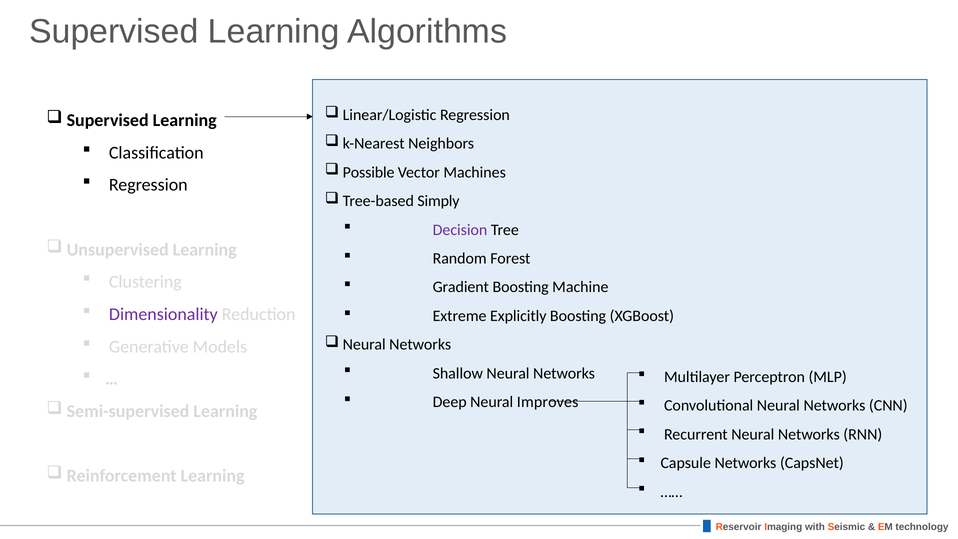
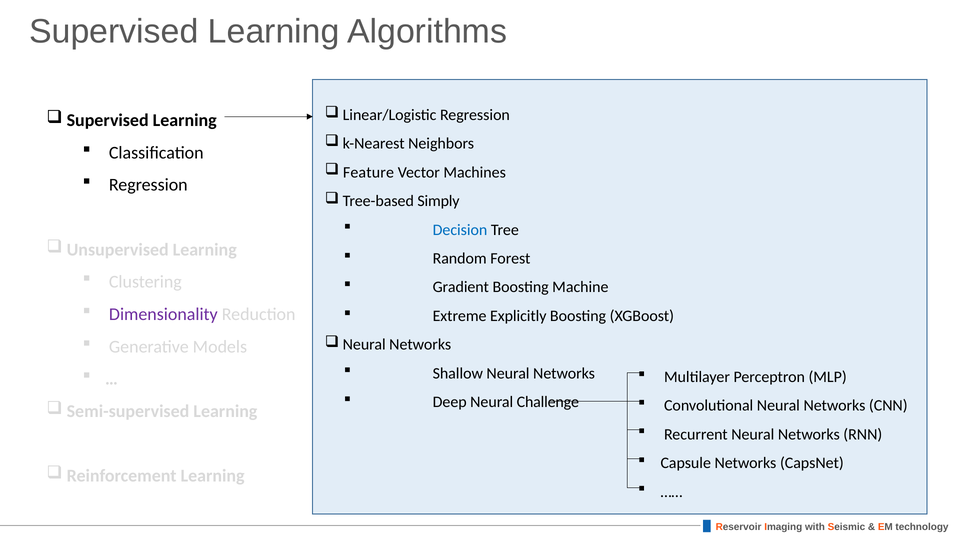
Possible: Possible -> Feature
Decision colour: purple -> blue
Improves: Improves -> Challenge
